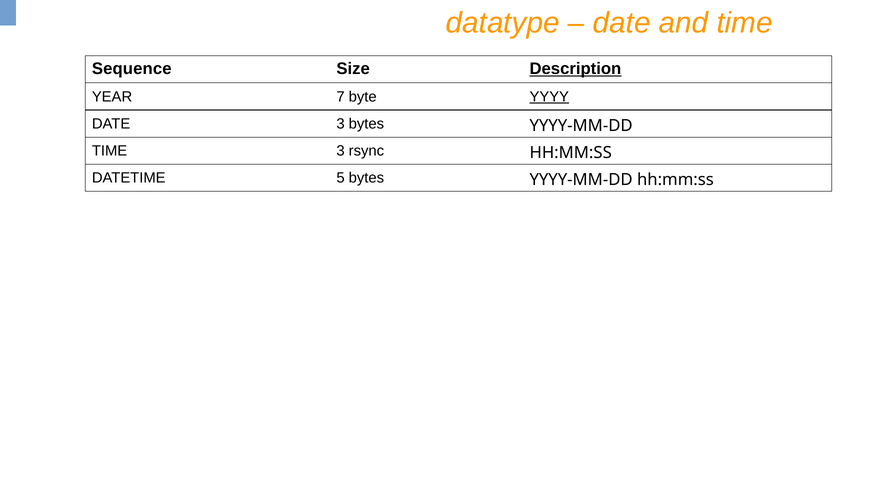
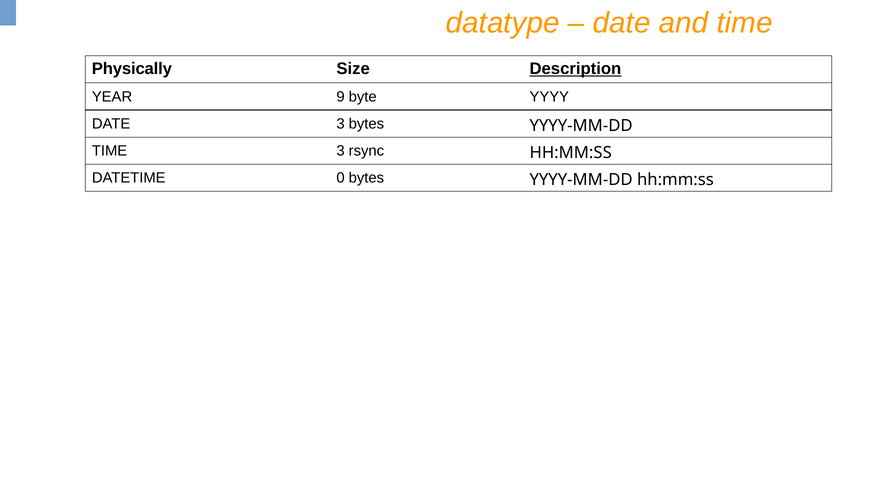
Sequence: Sequence -> Physically
7: 7 -> 9
YYYY underline: present -> none
5: 5 -> 0
